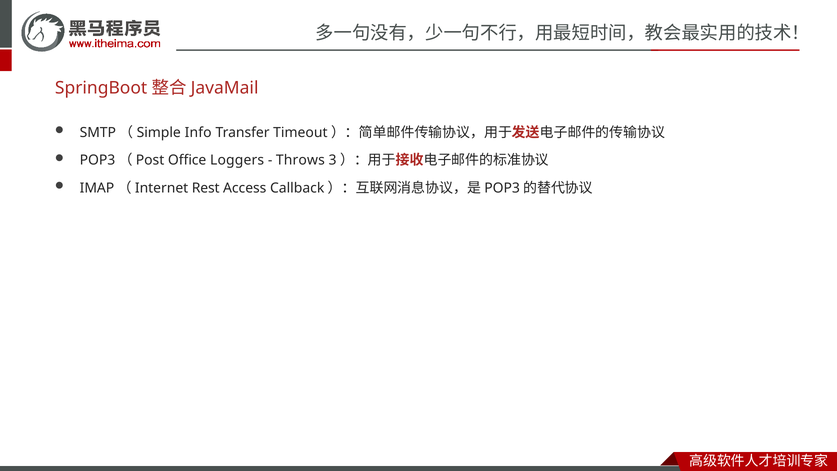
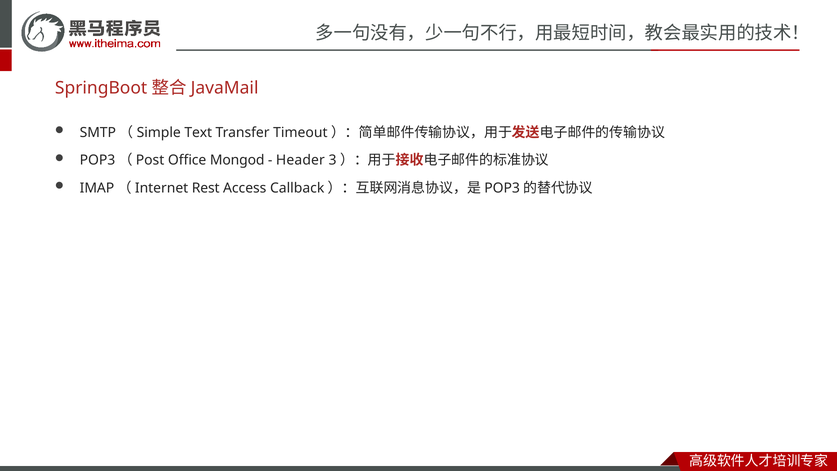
Info: Info -> Text
Loggers: Loggers -> Mongod
Throws: Throws -> Header
